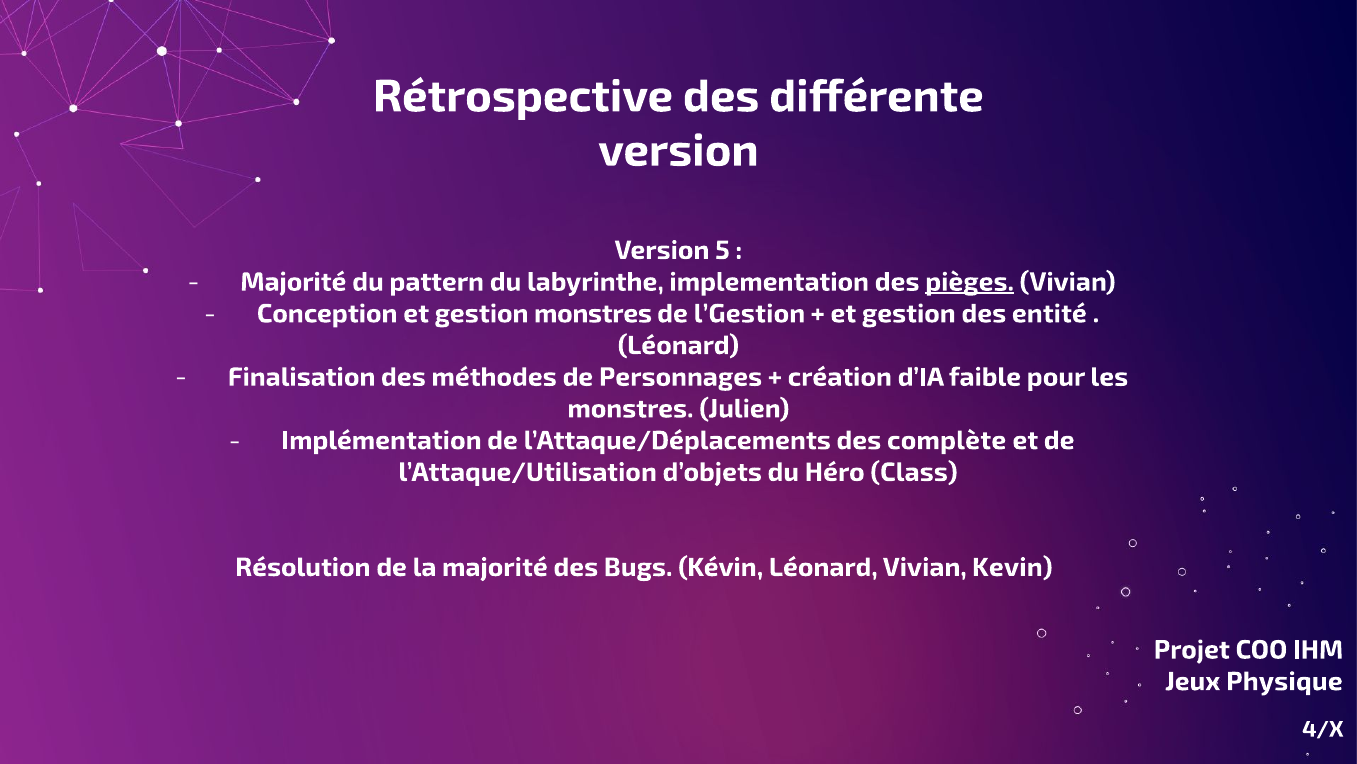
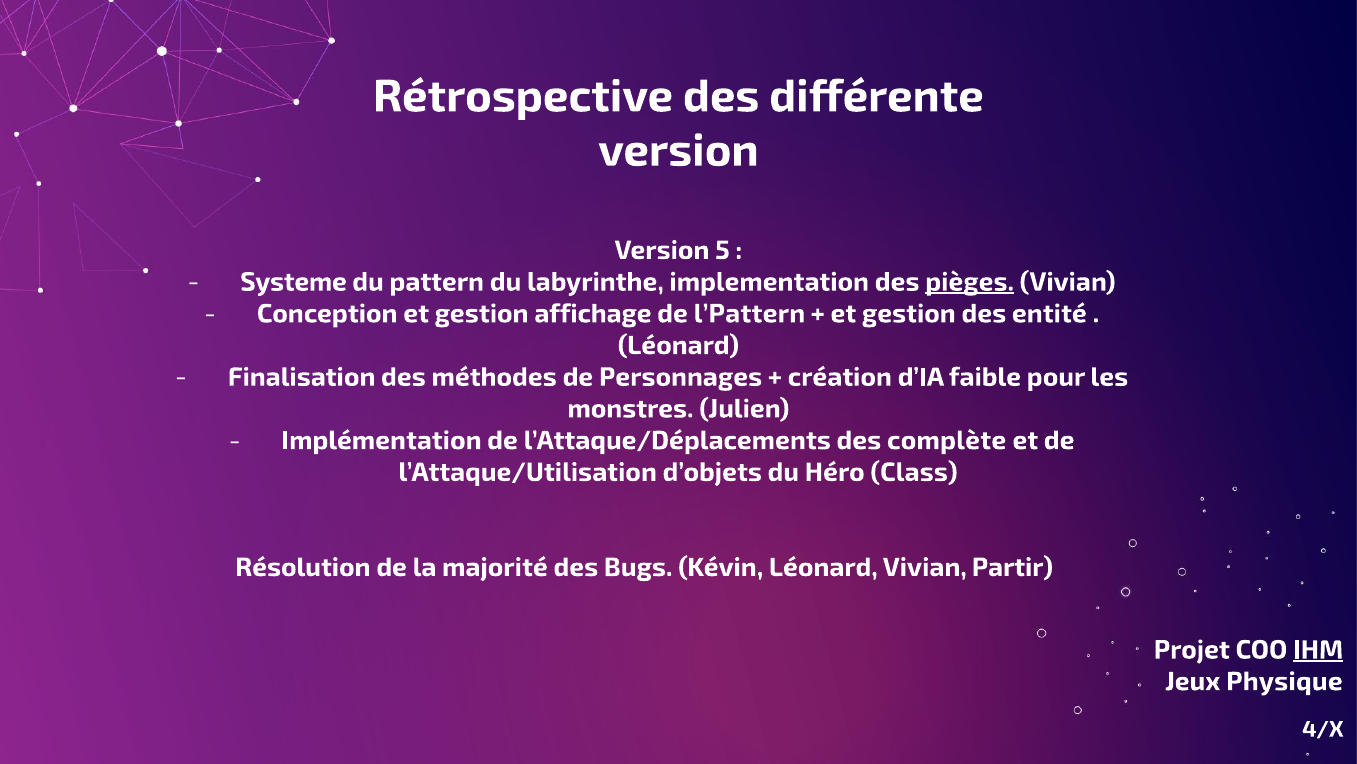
Majorité at (293, 282): Majorité -> Systeme
gestion monstres: monstres -> affichage
l’Gestion: l’Gestion -> l’Pattern
Kevin: Kevin -> Partir
IHM underline: none -> present
